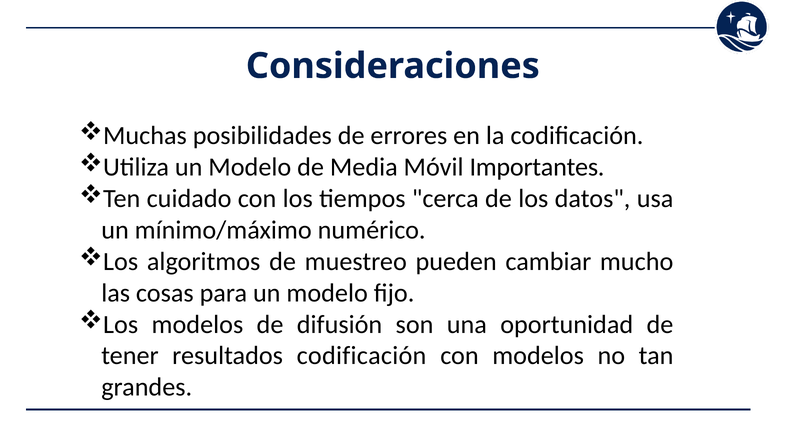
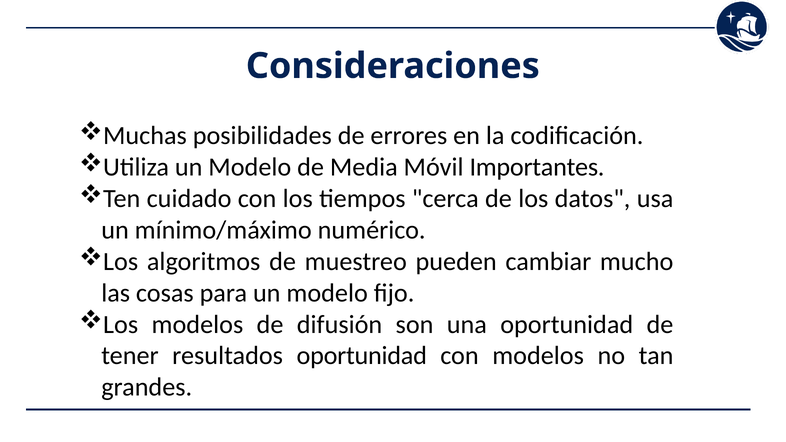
resultados codificación: codificación -> oportunidad
